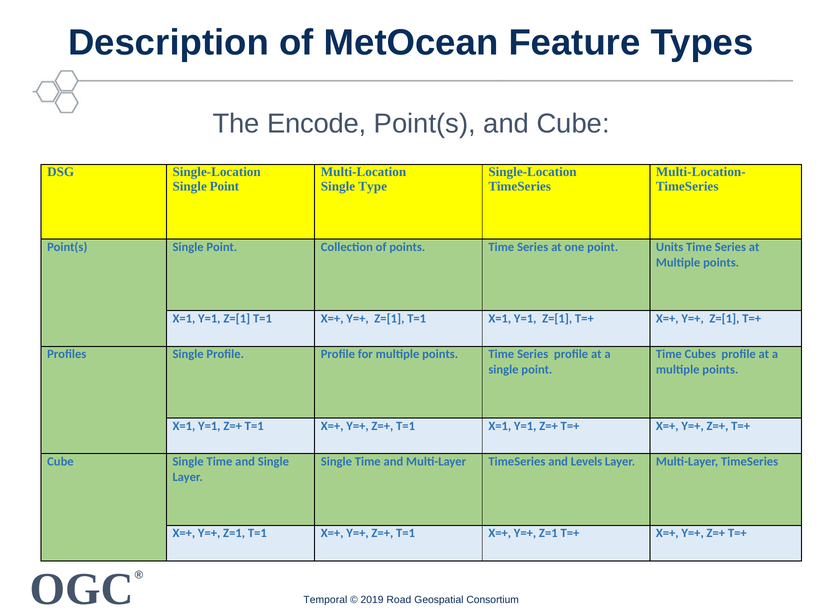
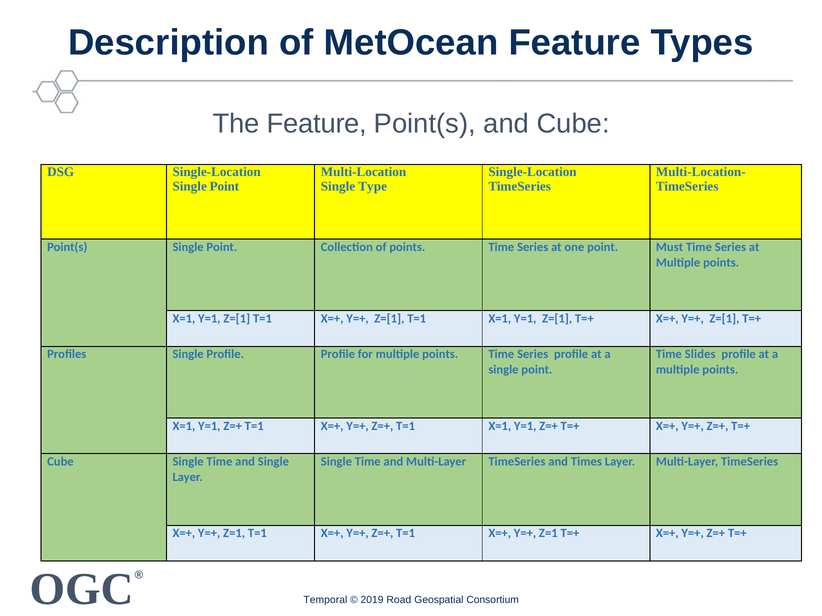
The Encode: Encode -> Feature
Units: Units -> Must
Cubes: Cubes -> Slides
Levels: Levels -> Times
